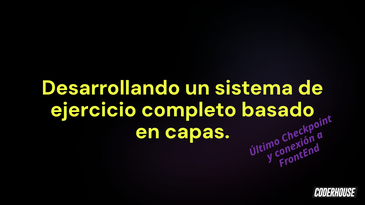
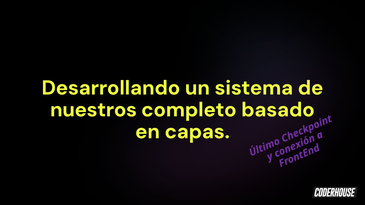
ejercicio: ejercicio -> nuestros
